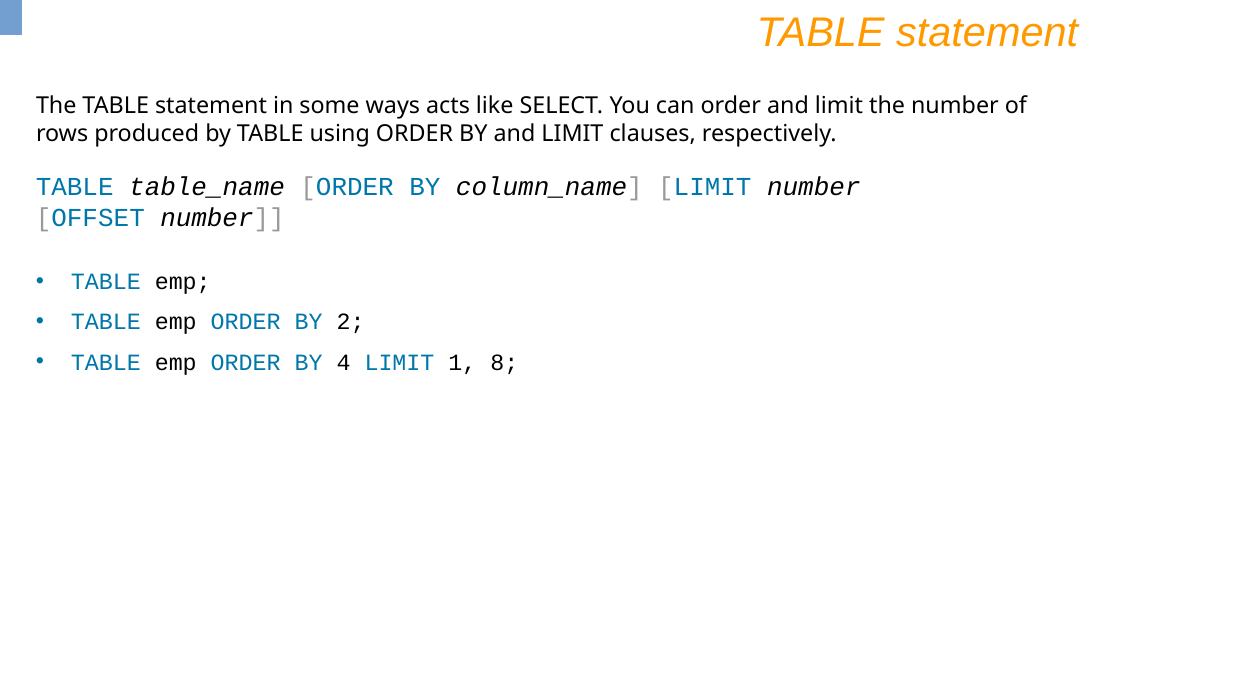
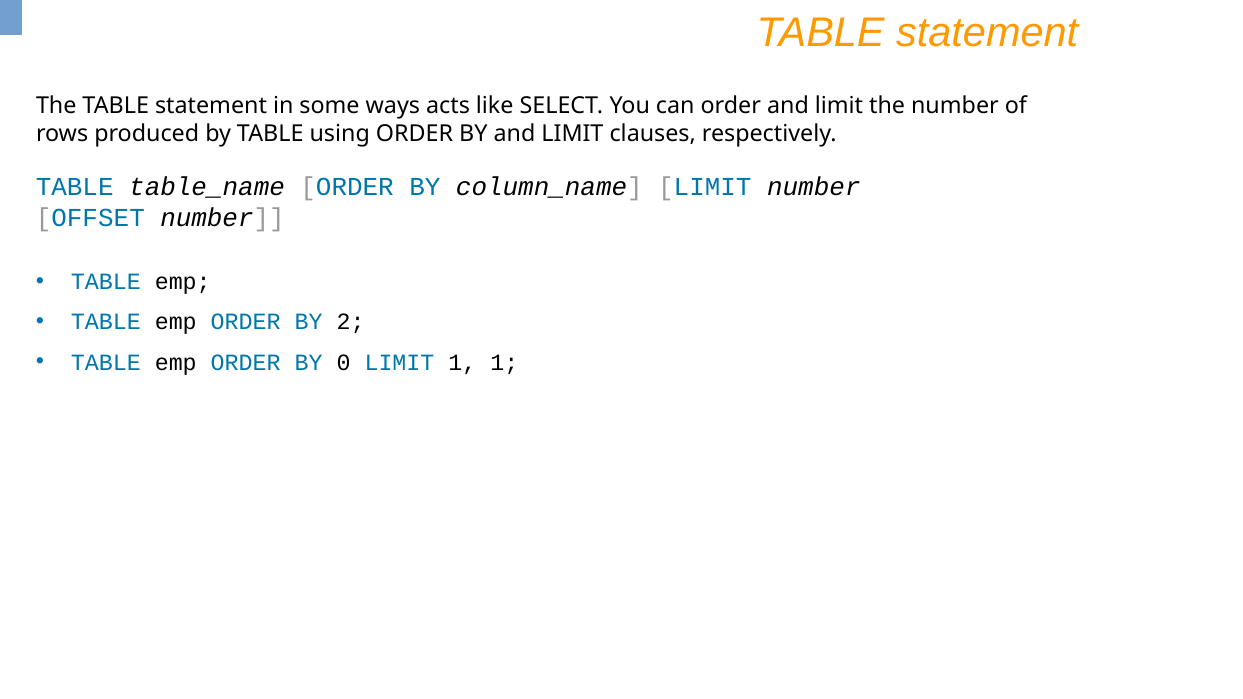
4: 4 -> 0
1 8: 8 -> 1
